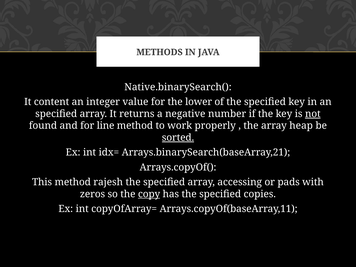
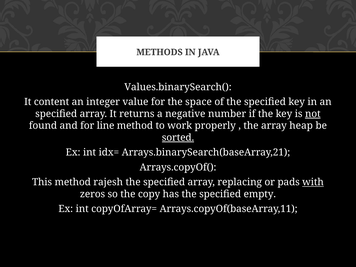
Native.binarySearch(: Native.binarySearch( -> Values.binarySearch(
lower: lower -> space
accessing: accessing -> replacing
with underline: none -> present
copy underline: present -> none
copies: copies -> empty
